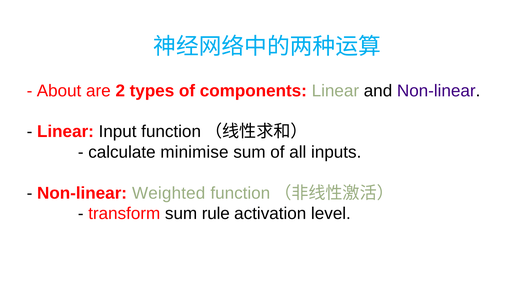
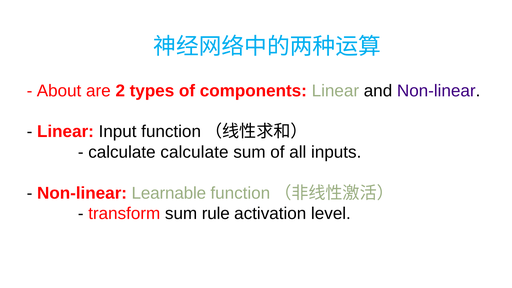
calculate minimise: minimise -> calculate
Weighted: Weighted -> Learnable
